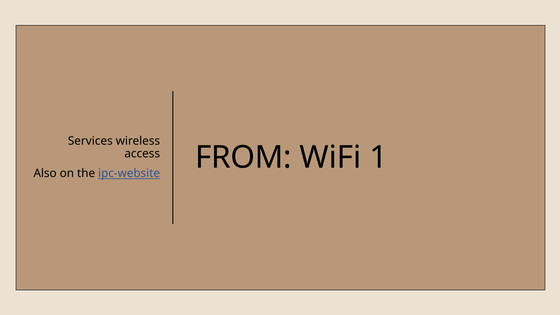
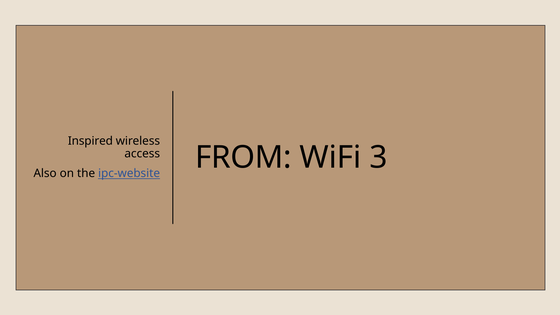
Services: Services -> Inspired
1: 1 -> 3
